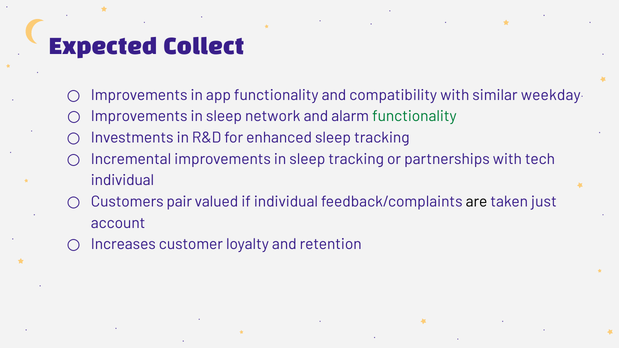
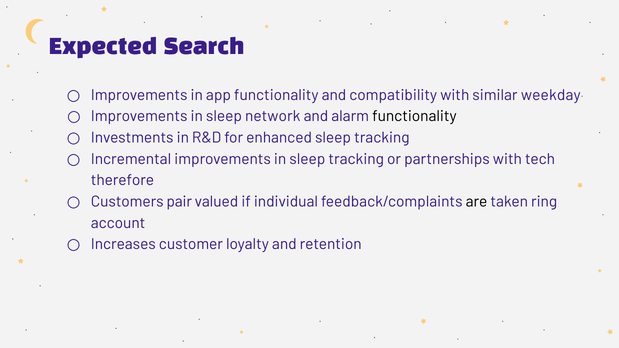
Collect: Collect -> Search
functionality at (414, 116) colour: green -> black
individual at (122, 180): individual -> therefore
just: just -> ring
